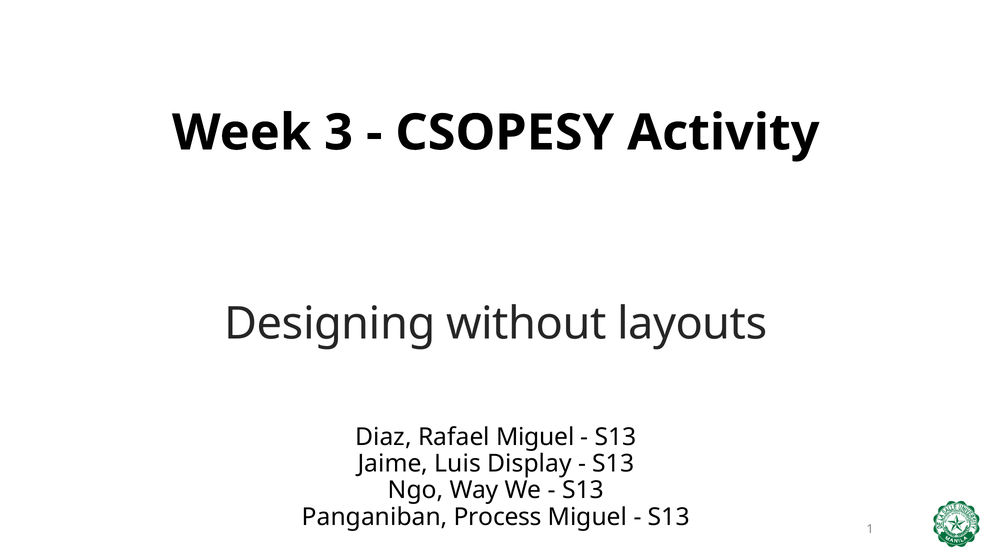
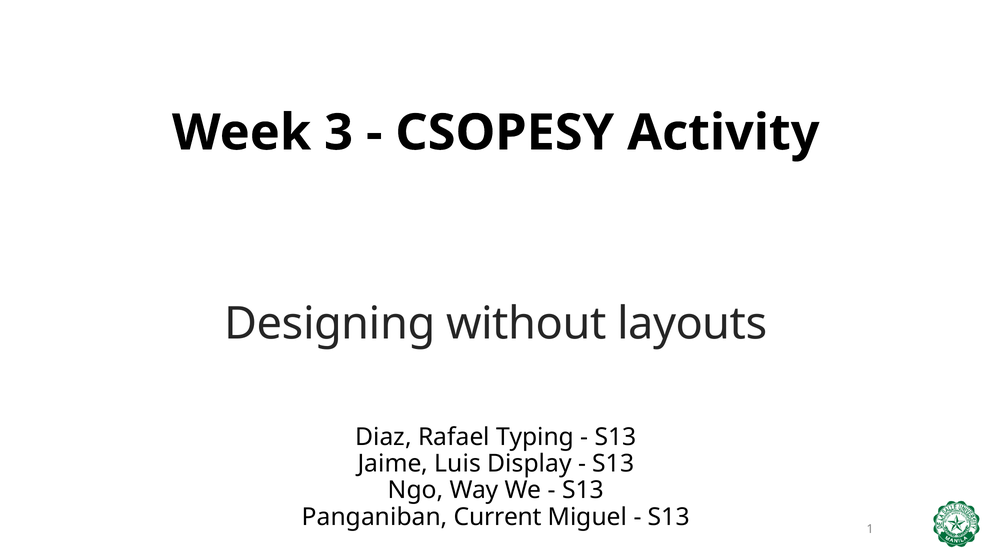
Rafael Miguel: Miguel -> Typing
Process: Process -> Current
